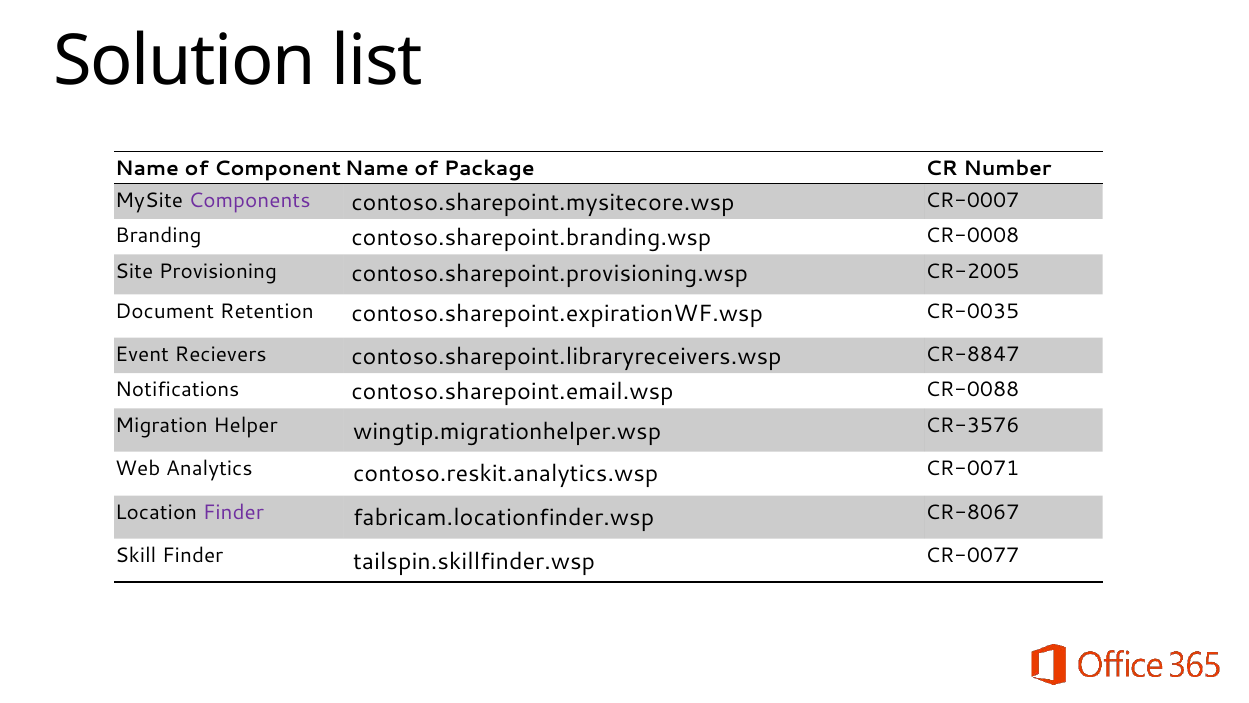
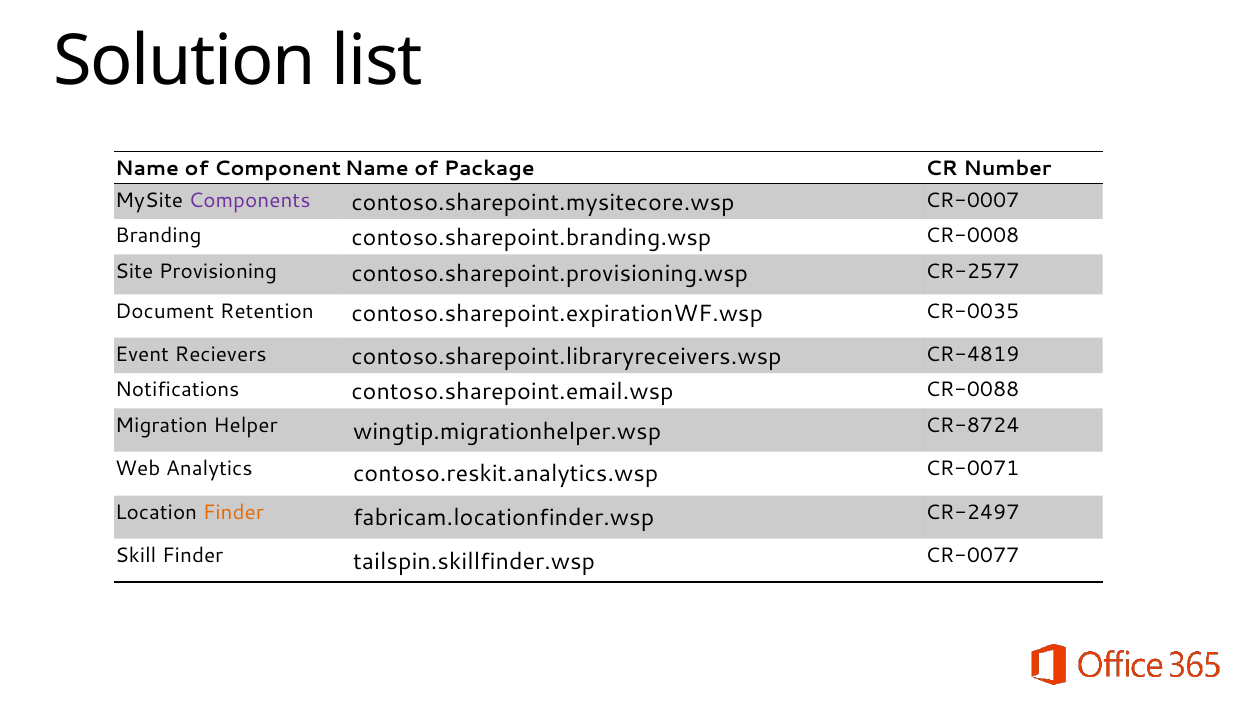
CR-2005: CR-2005 -> CR-2577
CR-8847: CR-8847 -> CR-4819
CR-3576: CR-3576 -> CR-8724
Finder at (233, 512) colour: purple -> orange
CR-8067: CR-8067 -> CR-2497
